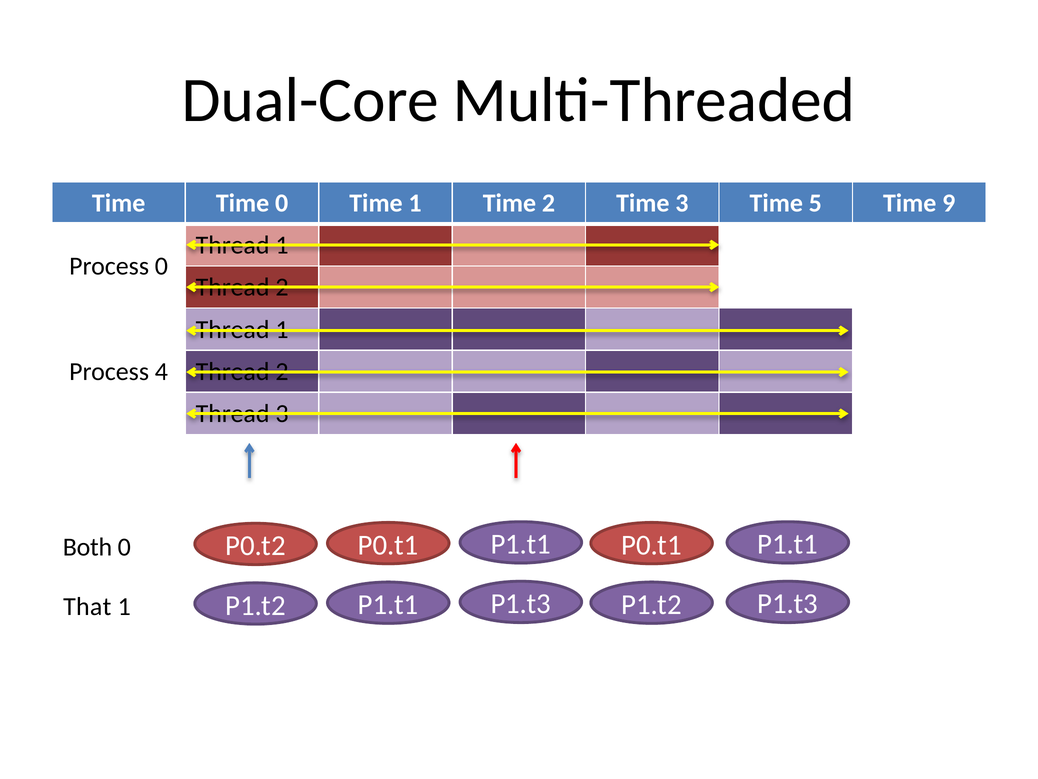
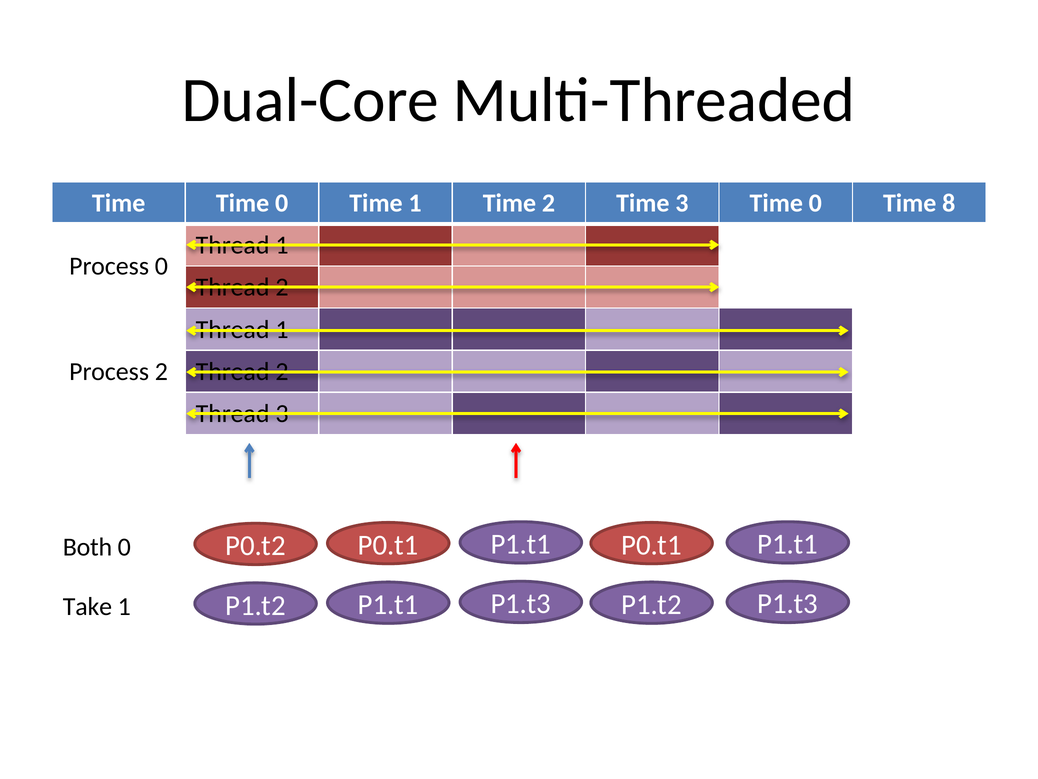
3 Time 5: 5 -> 0
9: 9 -> 8
Process 4: 4 -> 2
That: That -> Take
